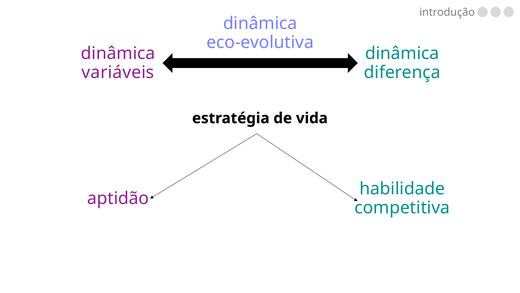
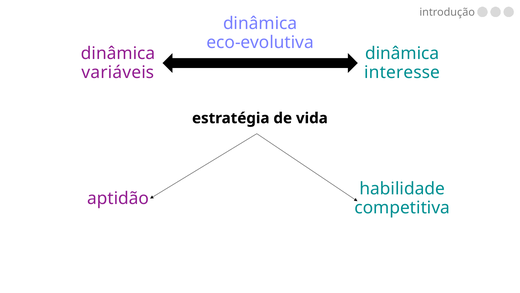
diferença: diferença -> interesse
